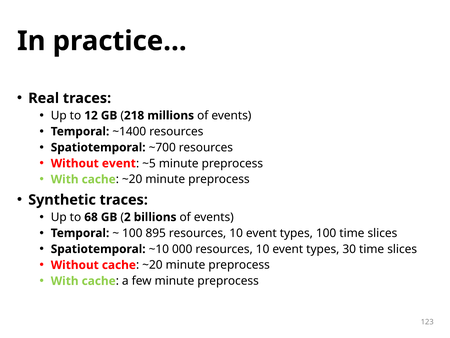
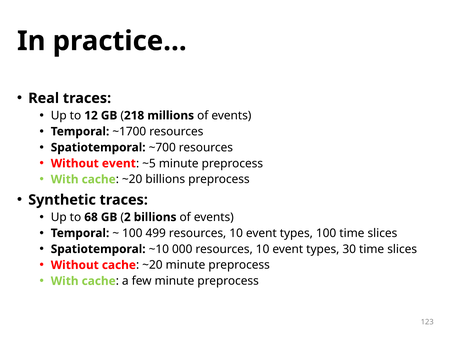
~1400: ~1400 -> ~1700
minute at (165, 179): minute -> billions
895: 895 -> 499
